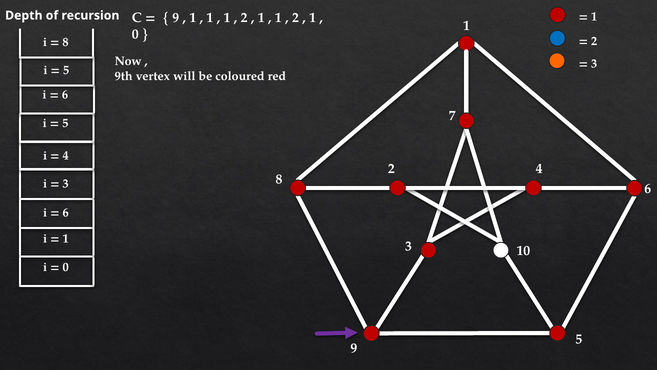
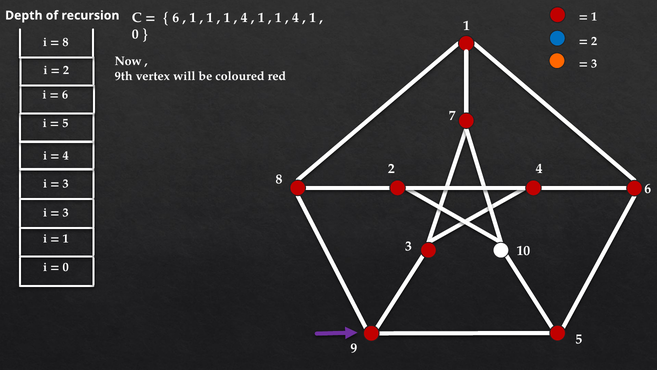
9 at (176, 18): 9 -> 6
2 at (244, 18): 2 -> 4
2 at (295, 18): 2 -> 4
5 at (66, 70): 5 -> 2
6 at (66, 213): 6 -> 3
